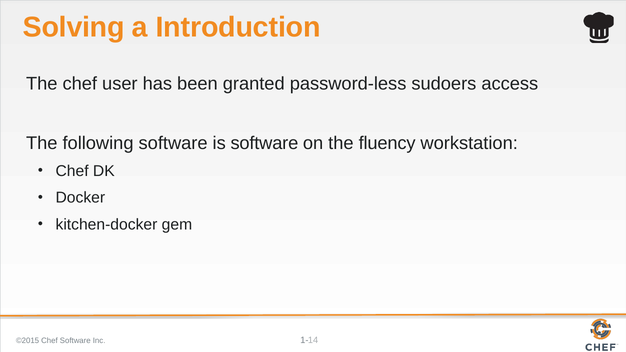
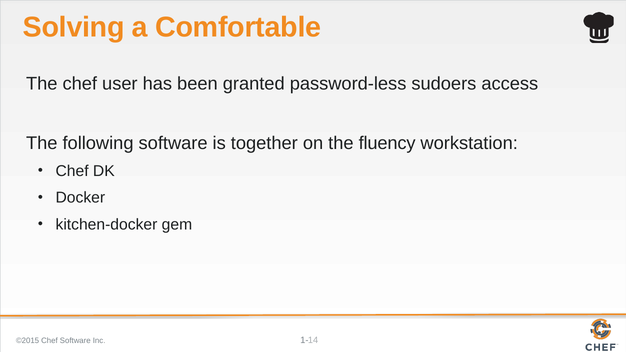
Introduction: Introduction -> Comfortable
is software: software -> together
